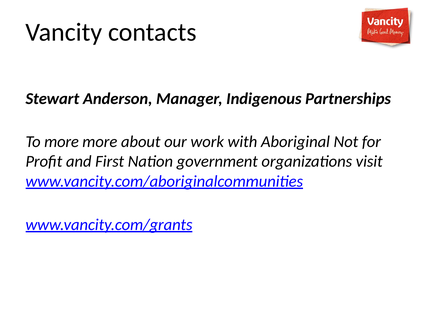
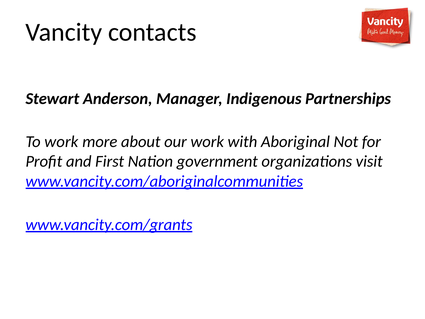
To more: more -> work
